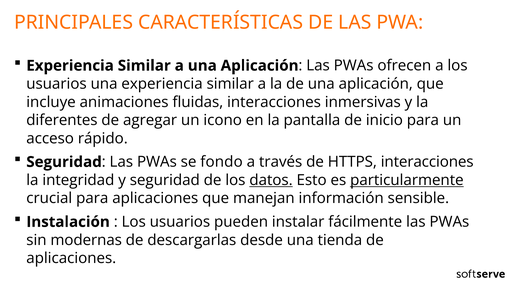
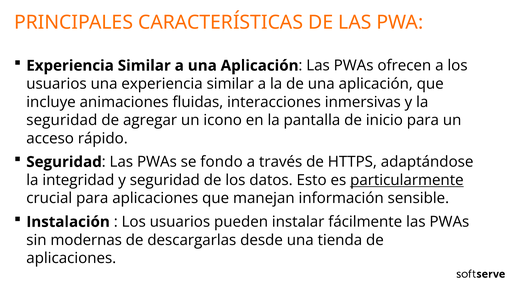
diferentes at (62, 120): diferentes -> seguridad
HTTPS interacciones: interacciones -> adaptándose
datos underline: present -> none
